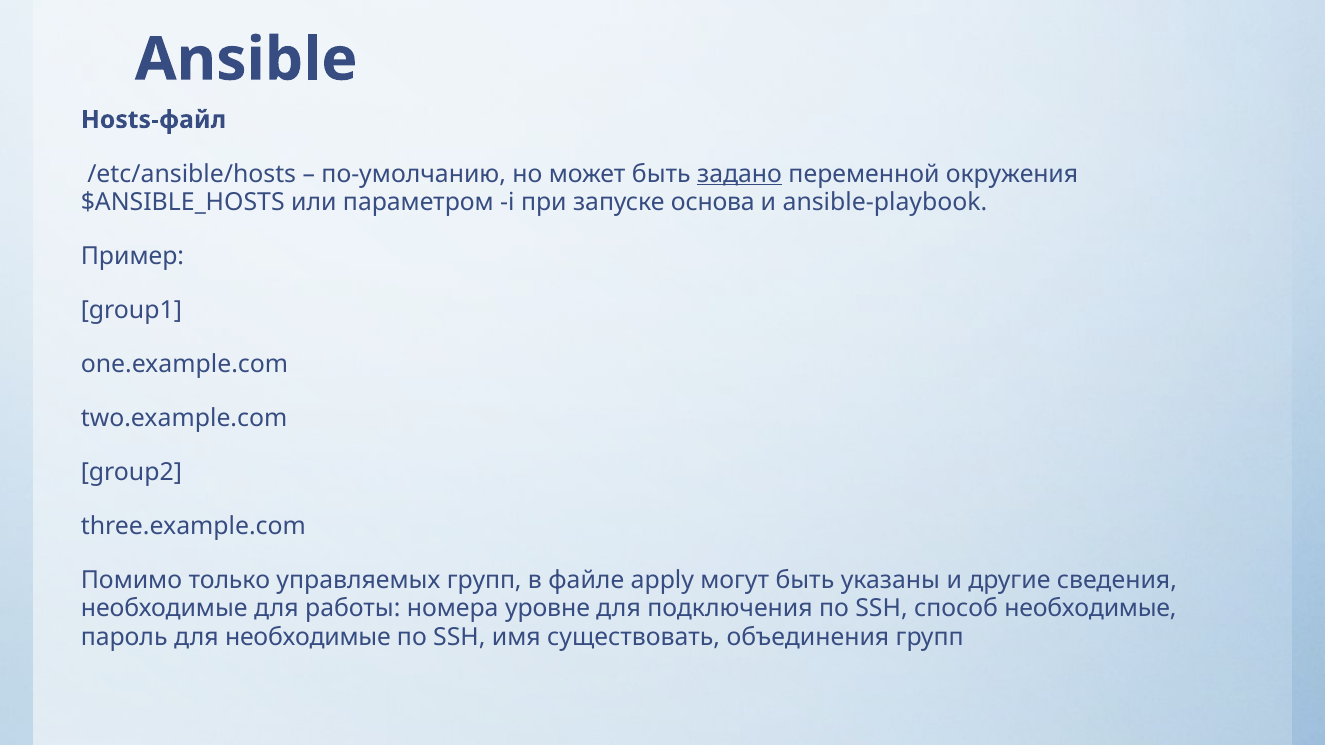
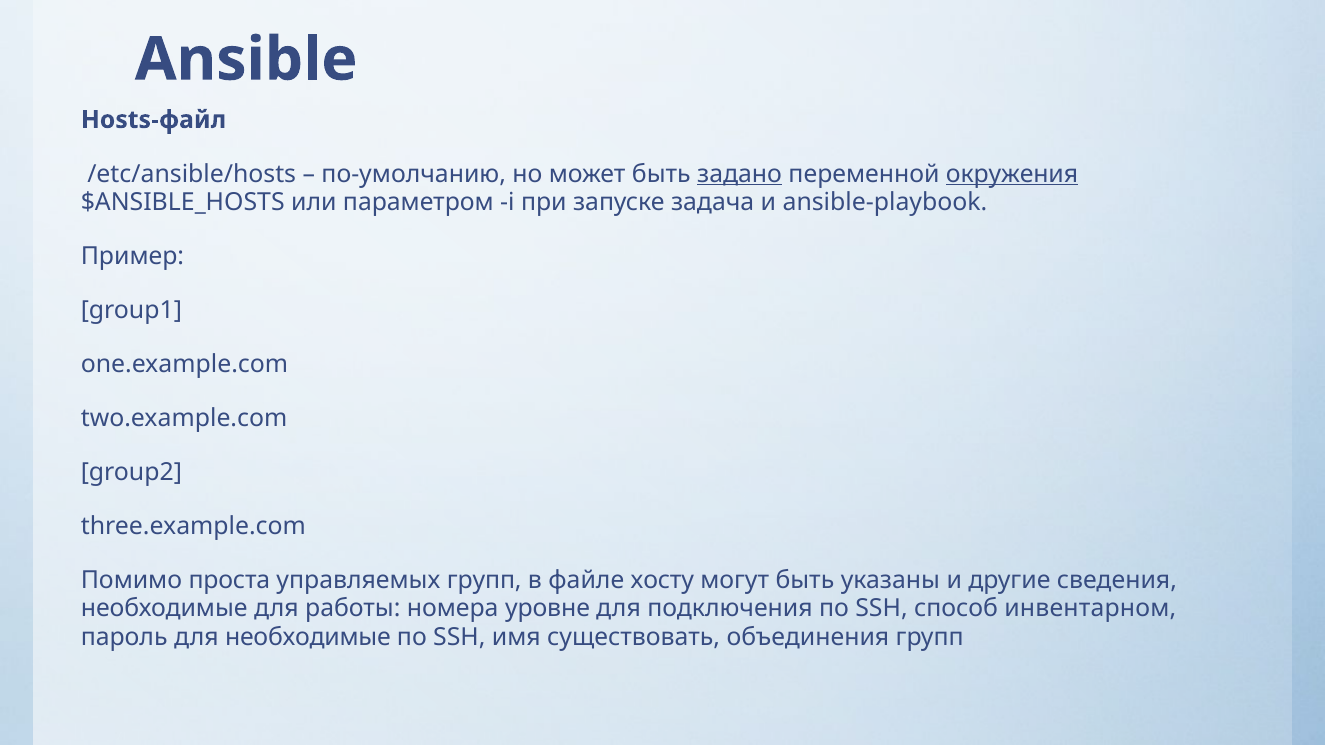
окружения underline: none -> present
основа: основа -> задача
только: только -> проста
apply: apply -> хосту
способ необходимые: необходимые -> инвентарном
